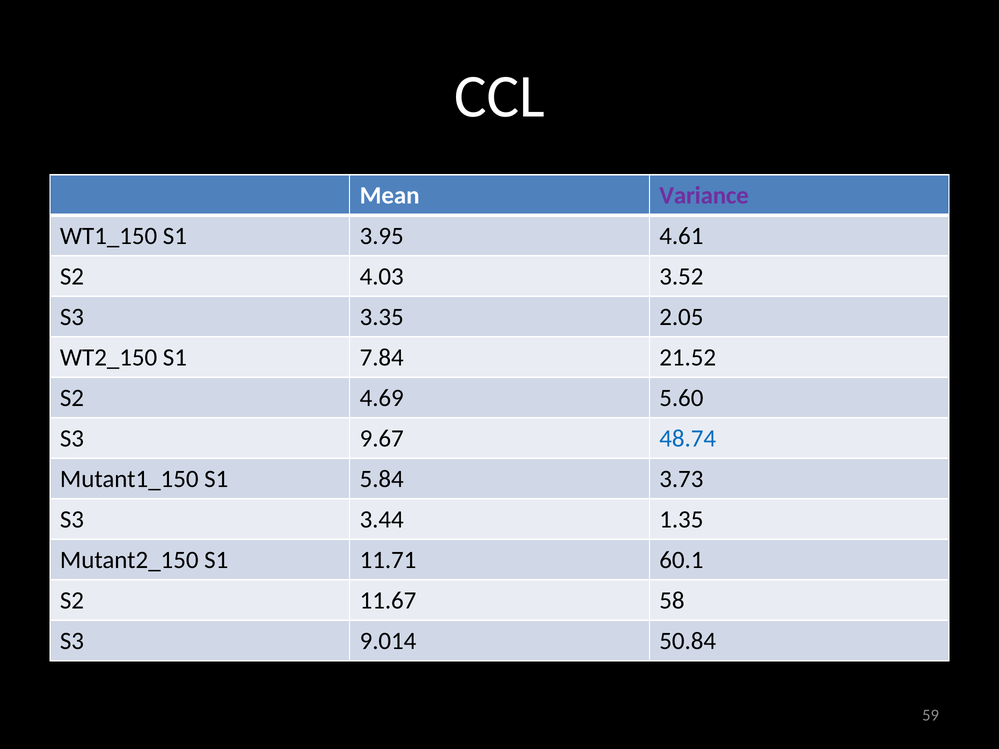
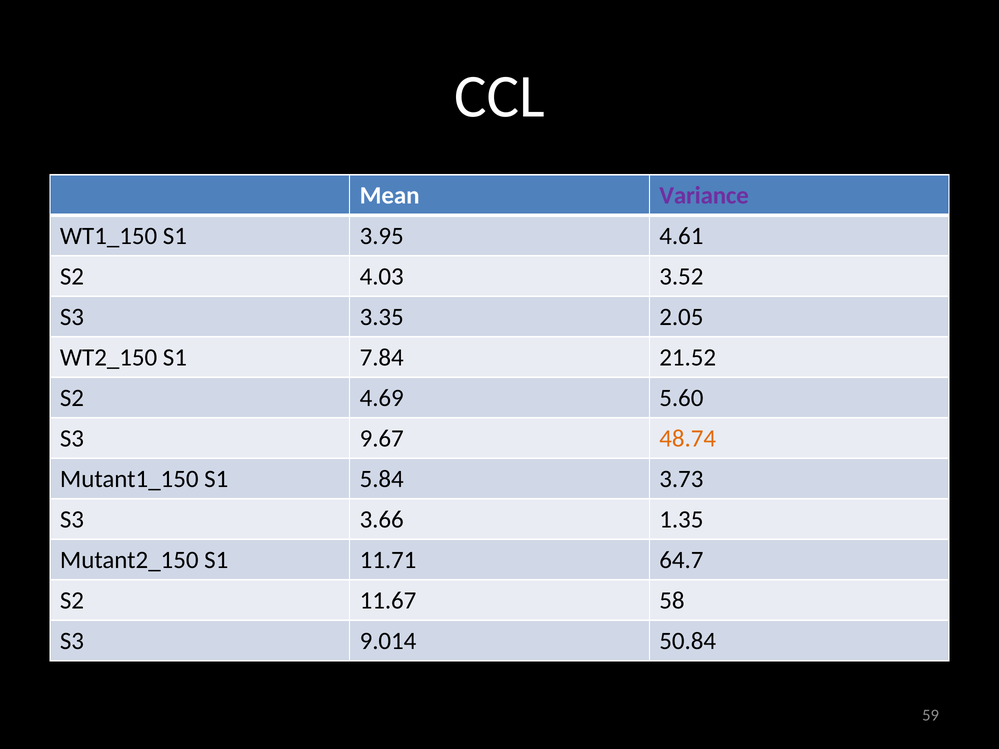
48.74 colour: blue -> orange
3.44: 3.44 -> 3.66
60.1: 60.1 -> 64.7
